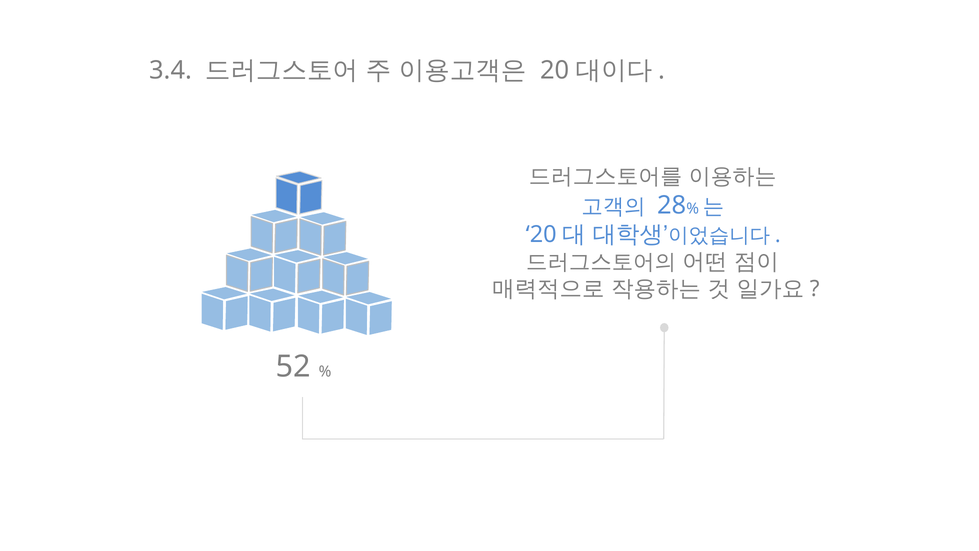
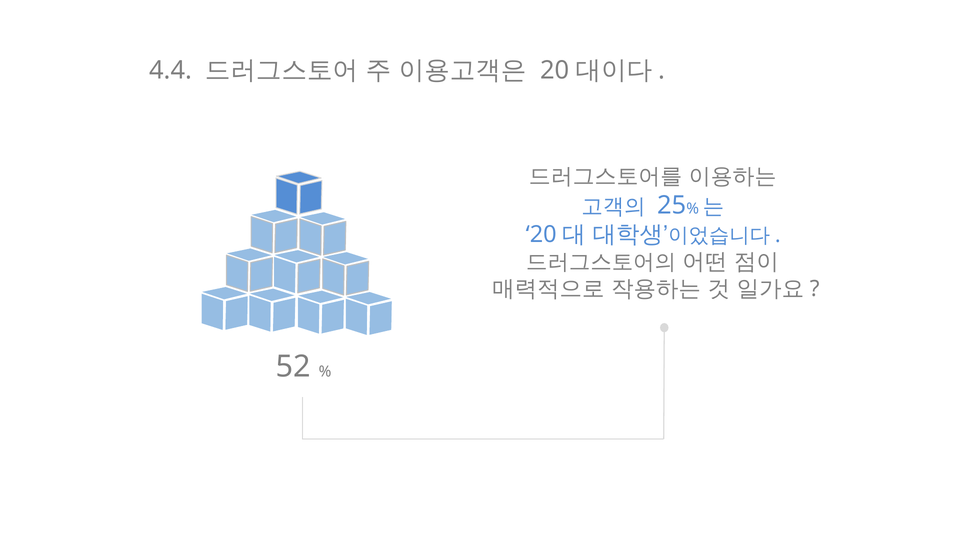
3.4: 3.4 -> 4.4
28: 28 -> 25
